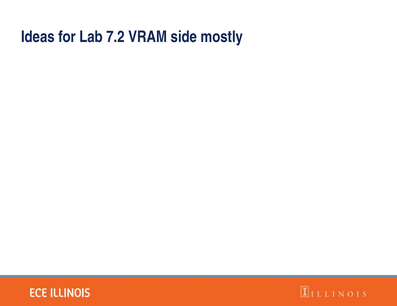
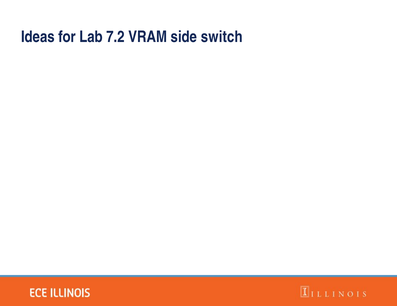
mostly: mostly -> switch
